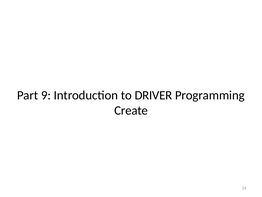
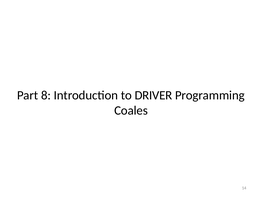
9: 9 -> 8
Create: Create -> Coales
